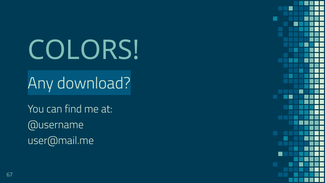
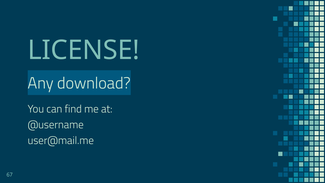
COLORS: COLORS -> LICENSE
